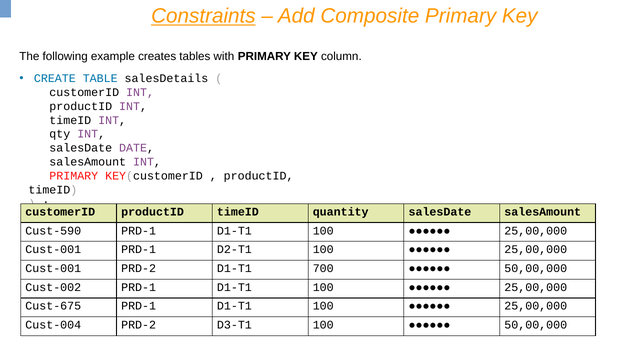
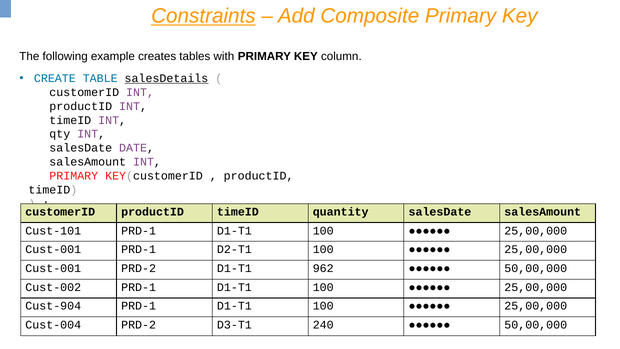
salesDetails underline: none -> present
Cust-590: Cust-590 -> Cust-101
700: 700 -> 962
Cust-675: Cust-675 -> Cust-904
D3-T1 100: 100 -> 240
